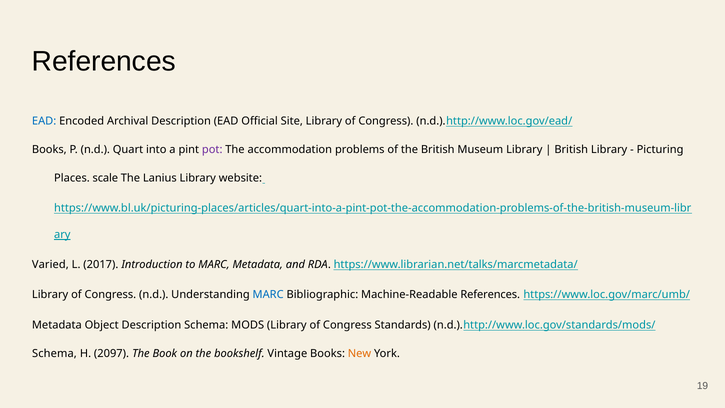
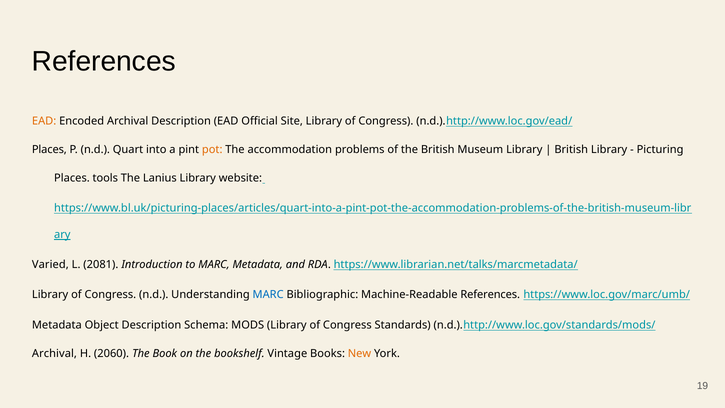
EAD at (44, 121) colour: blue -> orange
Books at (49, 150): Books -> Places
pot colour: purple -> orange
scale: scale -> tools
2017: 2017 -> 2081
Schema at (54, 353): Schema -> Archival
2097: 2097 -> 2060
